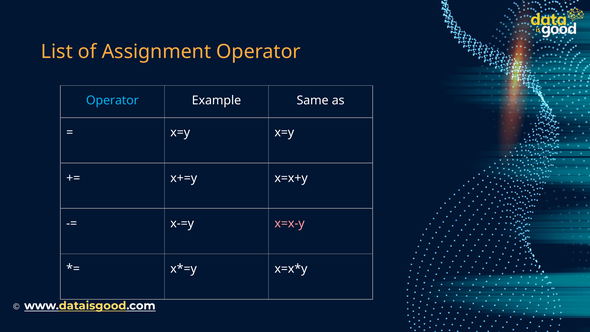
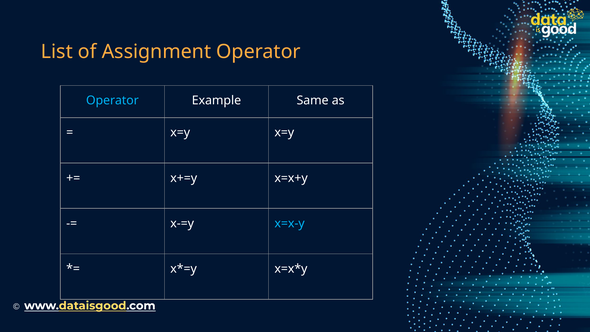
x=x-y colour: pink -> light blue
